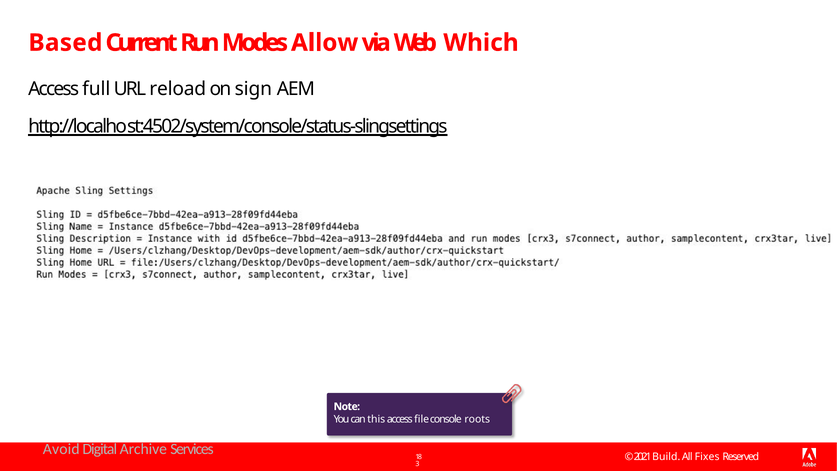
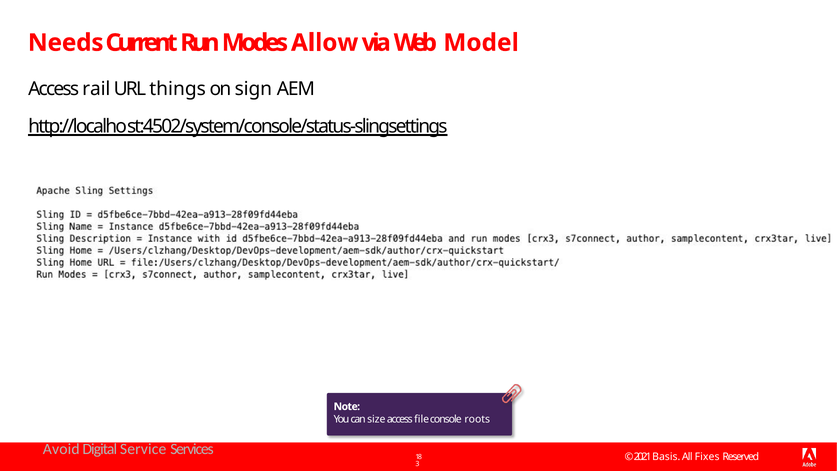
Based: Based -> Needs
Which: Which -> Model
full: full -> rail
reload: reload -> things
this: this -> size
Archive: Archive -> Service
Build: Build -> Basis
